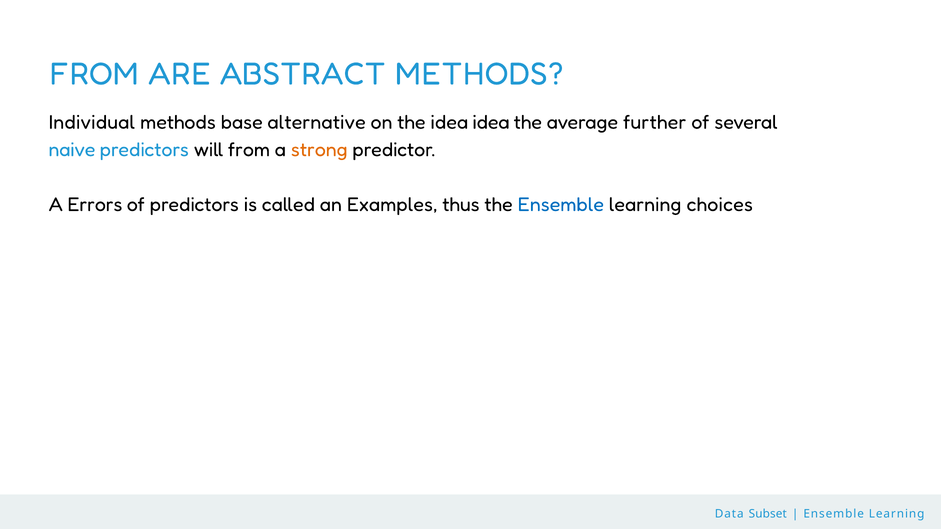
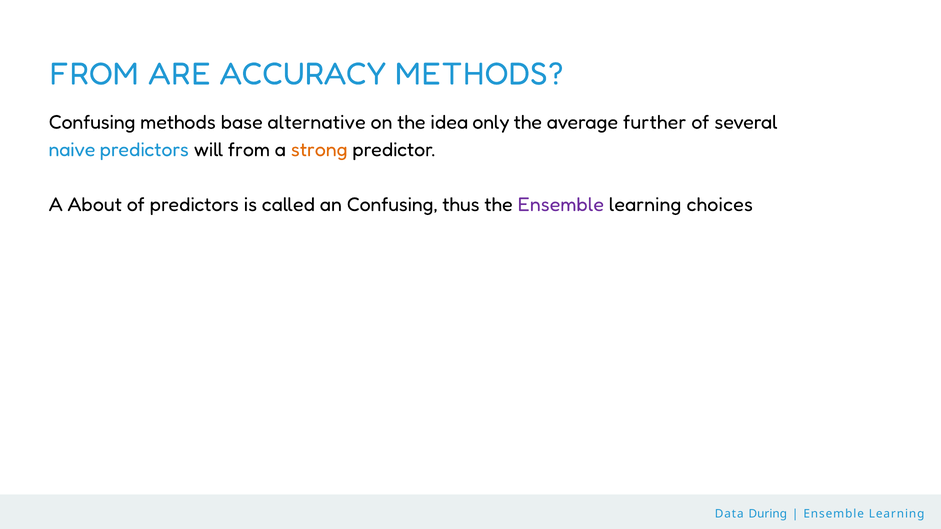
ABSTRACT: ABSTRACT -> ACCURACY
Individual at (92, 122): Individual -> Confusing
idea idea: idea -> only
Errors: Errors -> About
an Examples: Examples -> Confusing
Ensemble at (561, 205) colour: blue -> purple
Subset: Subset -> During
